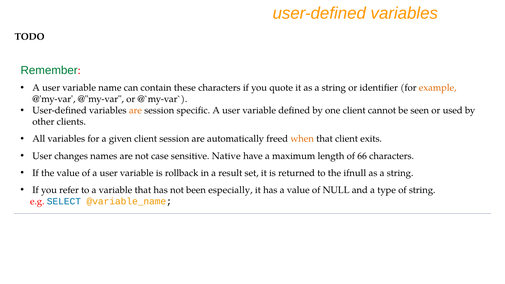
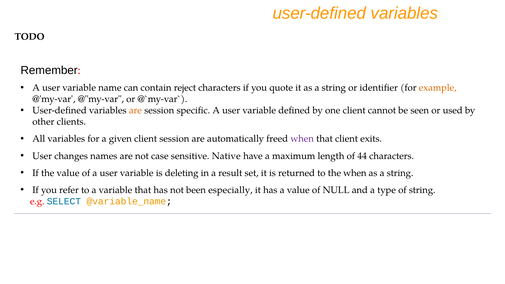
Remember colour: green -> black
these: these -> reject
when at (302, 139) colour: orange -> purple
66: 66 -> 44
rollback: rollback -> deleting
the ifnull: ifnull -> when
